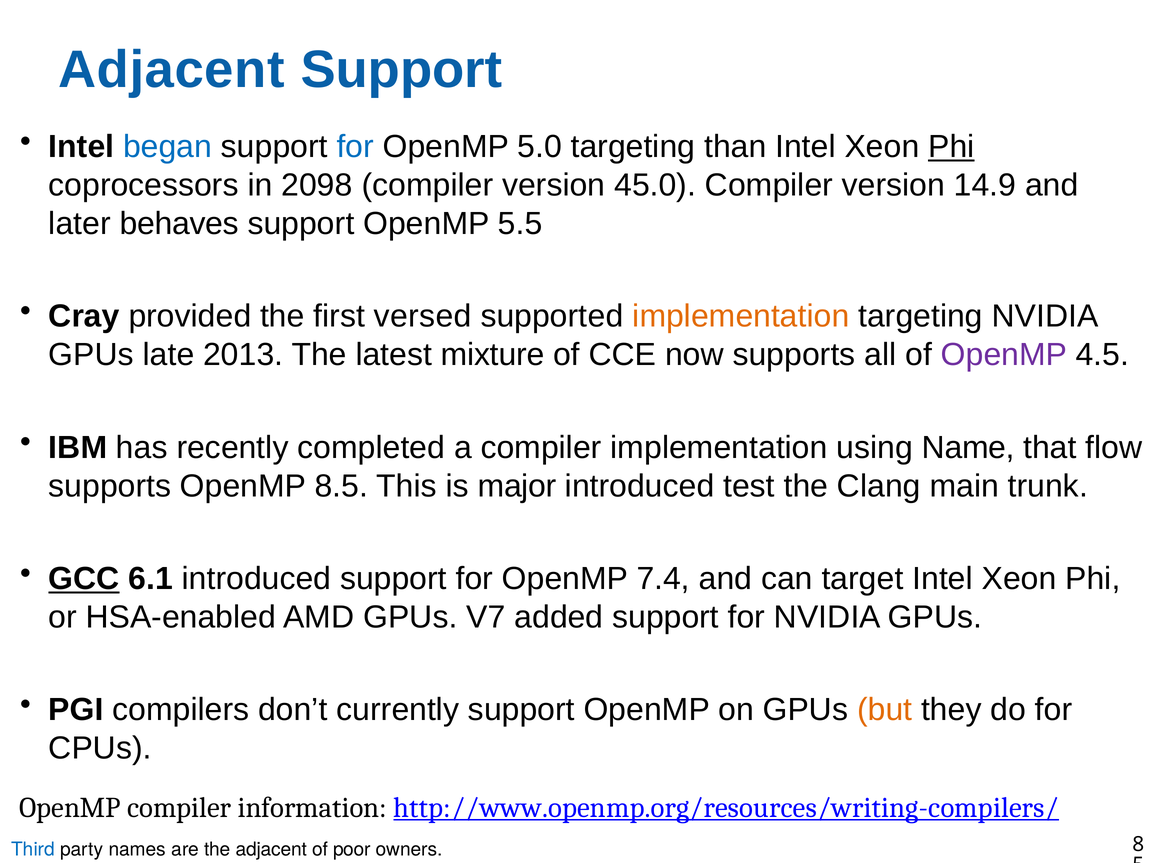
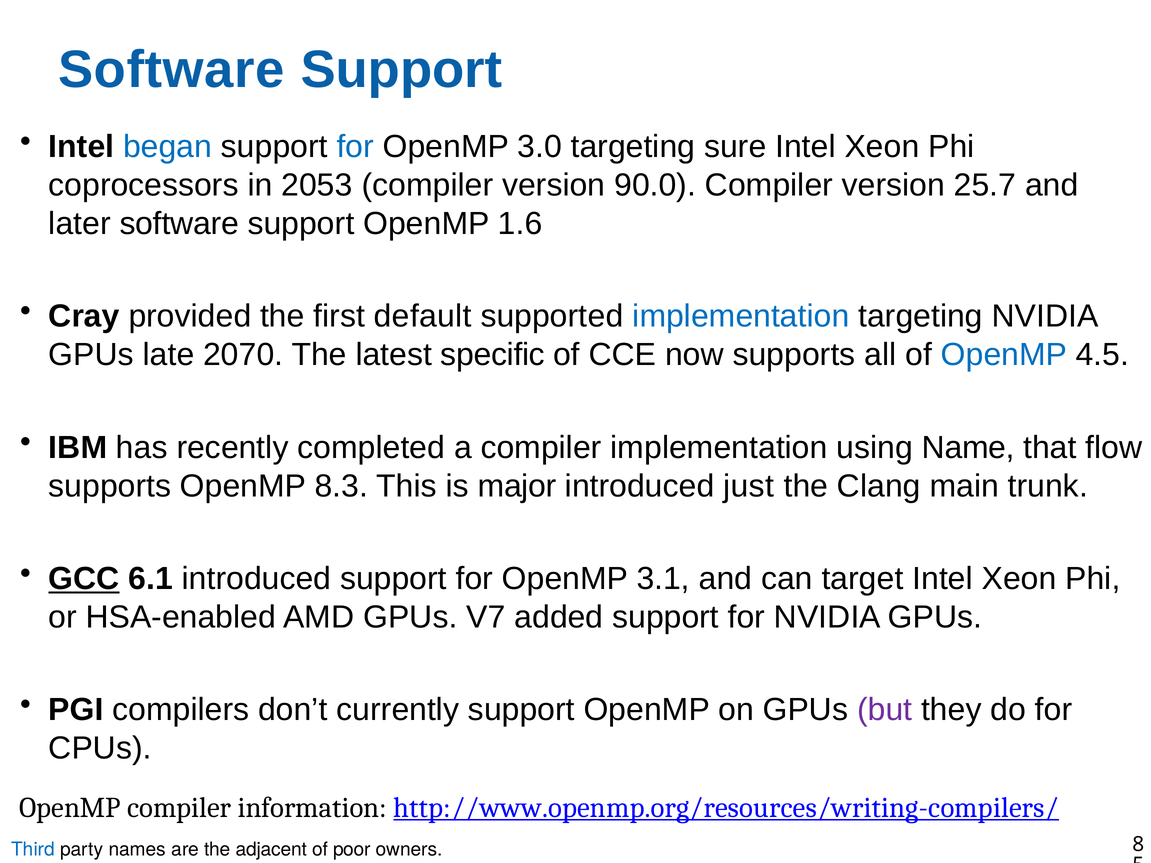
Adjacent at (171, 70): Adjacent -> Software
5.0: 5.0 -> 3.0
than: than -> sure
Phi at (951, 147) underline: present -> none
2098: 2098 -> 2053
45.0: 45.0 -> 90.0
14.9: 14.9 -> 25.7
later behaves: behaves -> software
5.5: 5.5 -> 1.6
versed: versed -> default
implementation at (741, 316) colour: orange -> blue
2013: 2013 -> 2070
mixture: mixture -> specific
OpenMP at (1004, 355) colour: purple -> blue
8.5: 8.5 -> 8.3
test: test -> just
7.4: 7.4 -> 3.1
but colour: orange -> purple
